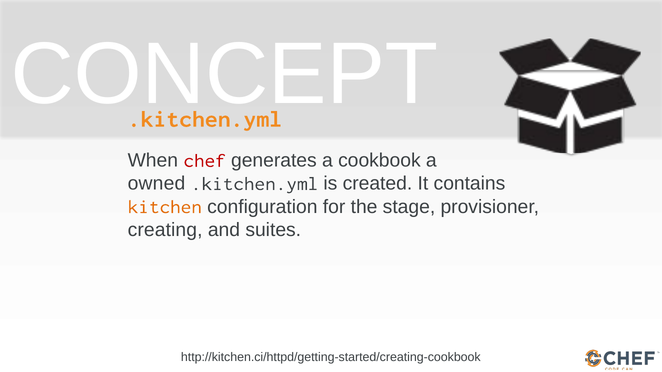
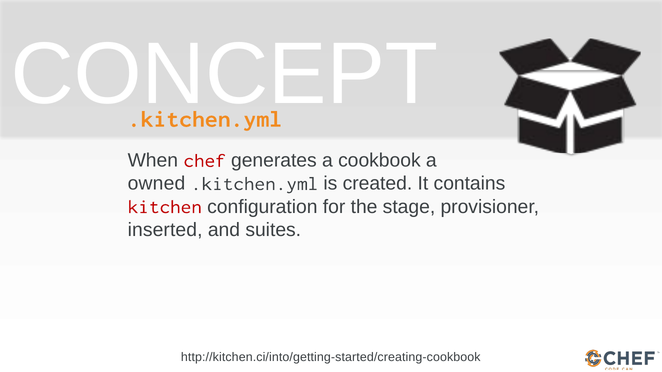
kitchen colour: orange -> red
creating: creating -> inserted
http://kitchen.ci/httpd/getting-started/creating-cookbook: http://kitchen.ci/httpd/getting-started/creating-cookbook -> http://kitchen.ci/into/getting-started/creating-cookbook
